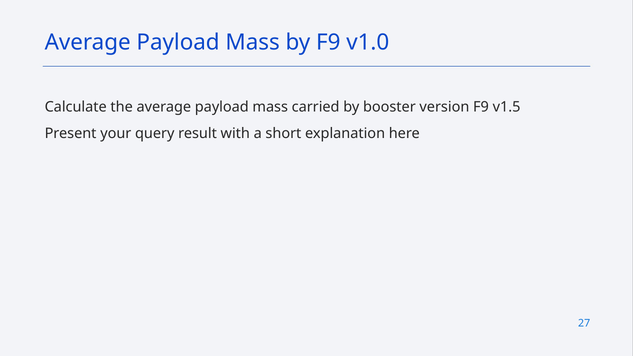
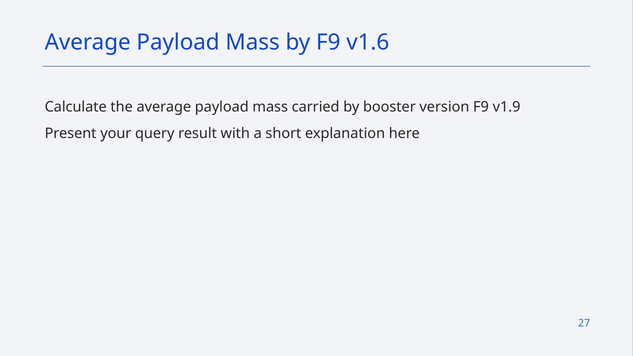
v1.0: v1.0 -> v1.6
v1.5: v1.5 -> v1.9
